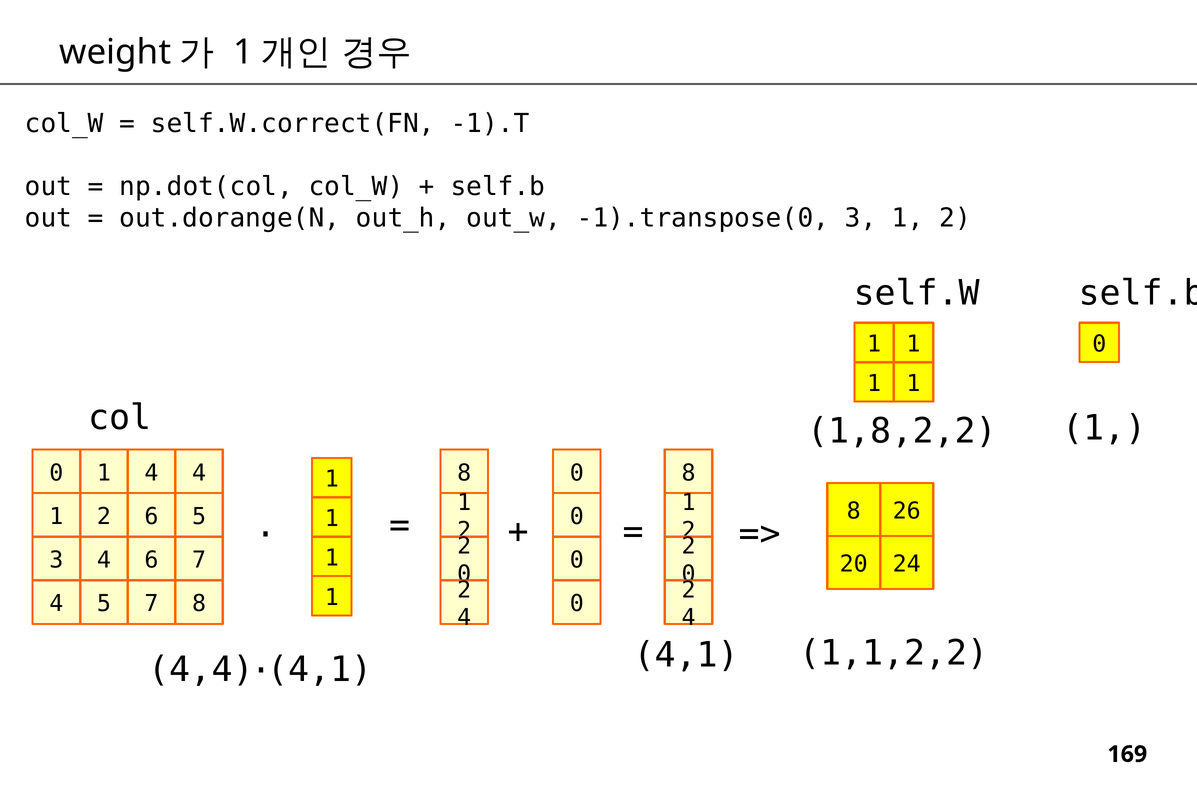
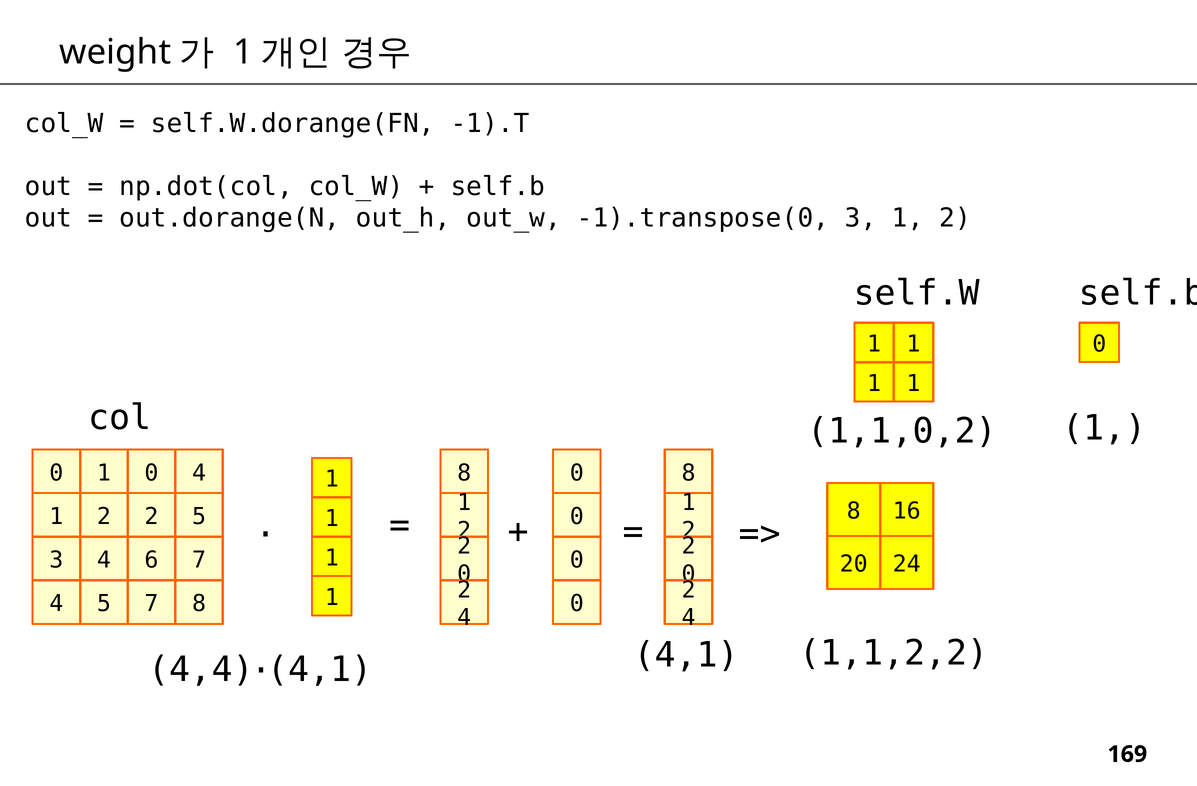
self.W.correct(FN: self.W.correct(FN -> self.W.dorange(FN
1,8,2,2: 1,8,2,2 -> 1,1,0,2
1 4: 4 -> 0
26: 26 -> 16
6 at (151, 517): 6 -> 2
